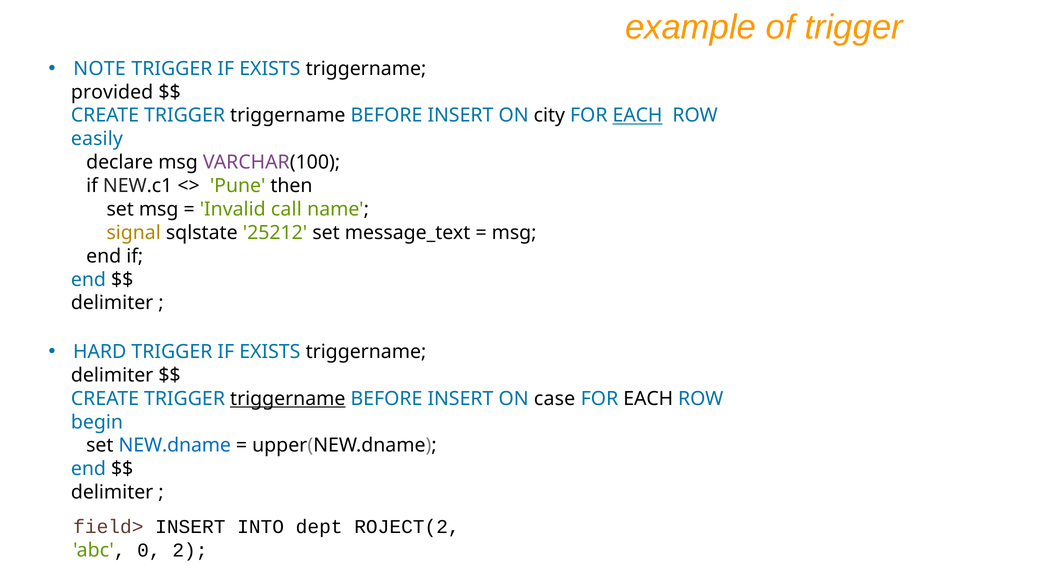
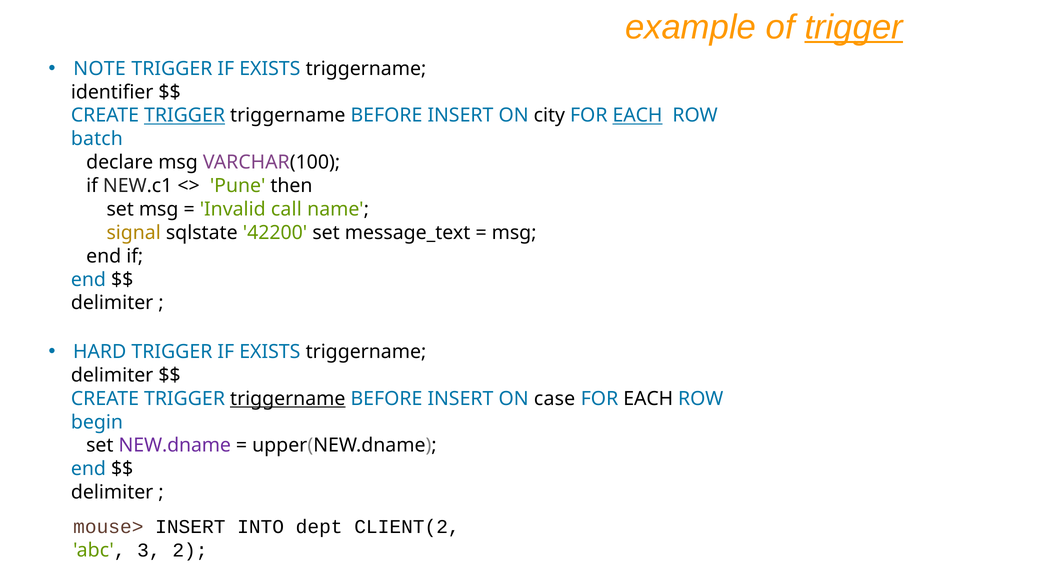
trigger at (854, 27) underline: none -> present
provided: provided -> identifier
TRIGGER at (185, 115) underline: none -> present
easily: easily -> batch
25212: 25212 -> 42200
NEW.dname colour: blue -> purple
field>: field> -> mouse>
ROJECT(2: ROJECT(2 -> CLIENT(2
0: 0 -> 3
